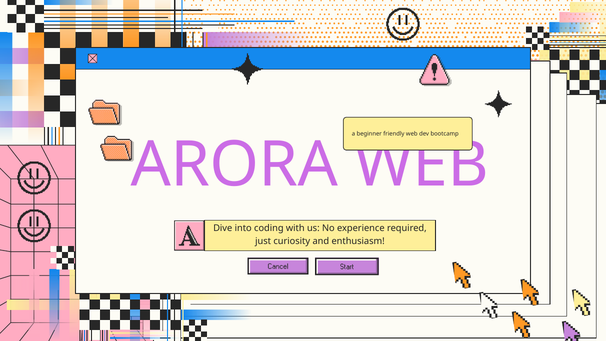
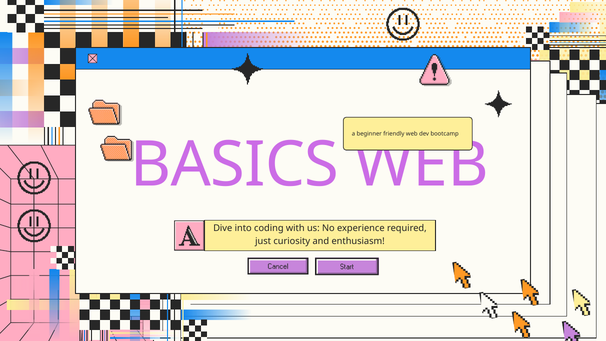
ARORA: ARORA -> BASICS
